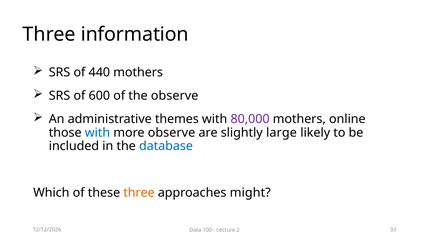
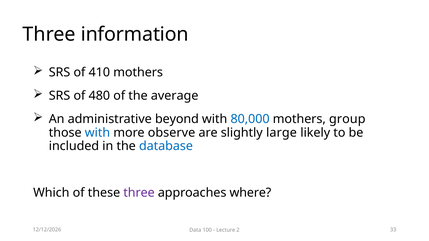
440: 440 -> 410
600: 600 -> 480
the observe: observe -> average
themes: themes -> beyond
80,000 colour: purple -> blue
online: online -> group
three at (139, 193) colour: orange -> purple
might: might -> where
